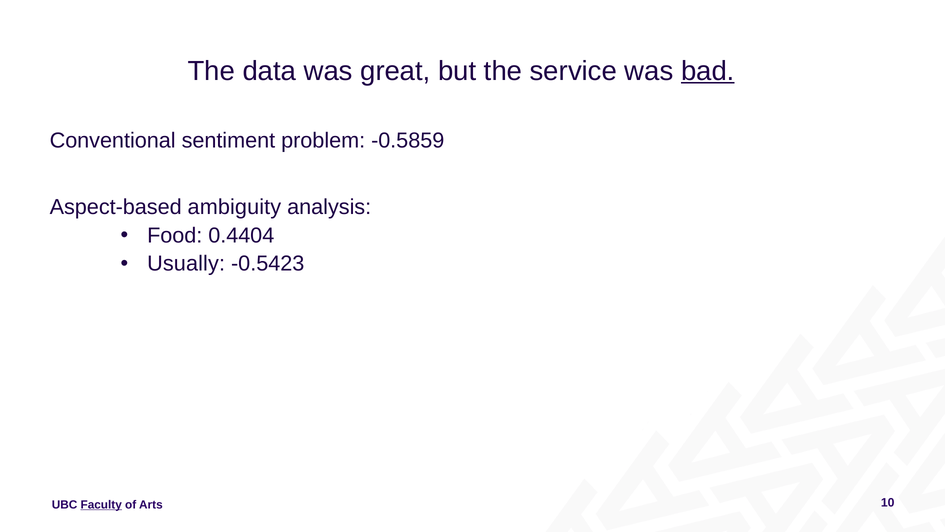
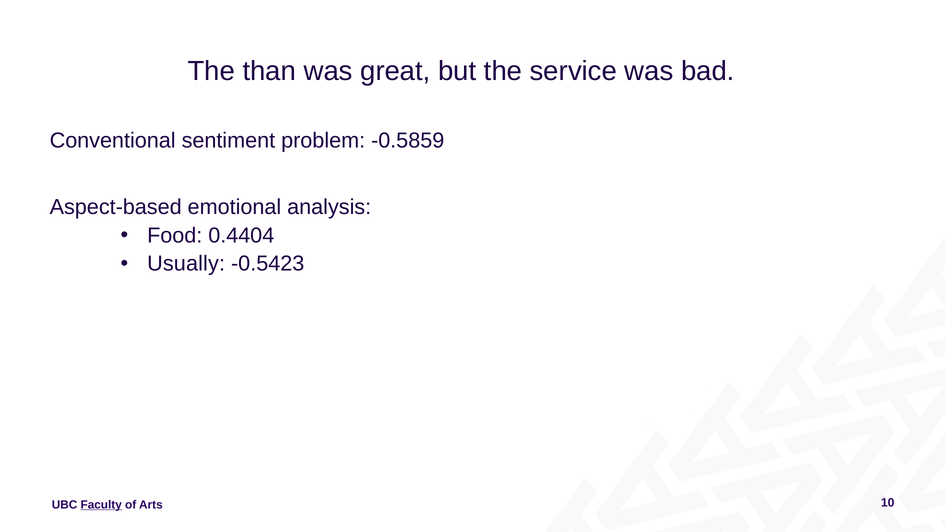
data: data -> than
bad underline: present -> none
ambiguity: ambiguity -> emotional
